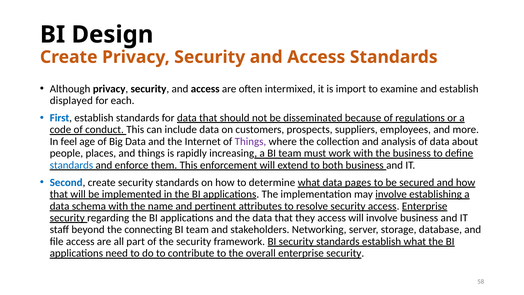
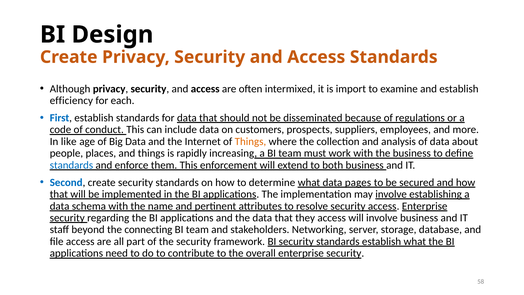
displayed: displayed -> efficiency
feel: feel -> like
Things at (250, 141) colour: purple -> orange
